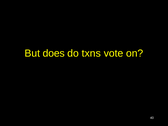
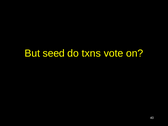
does: does -> seed
